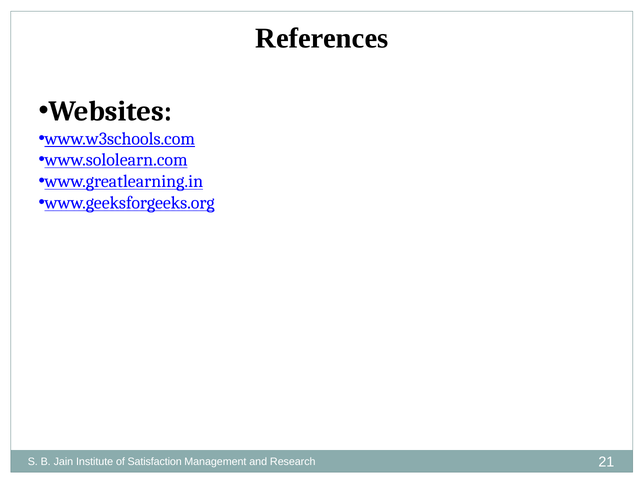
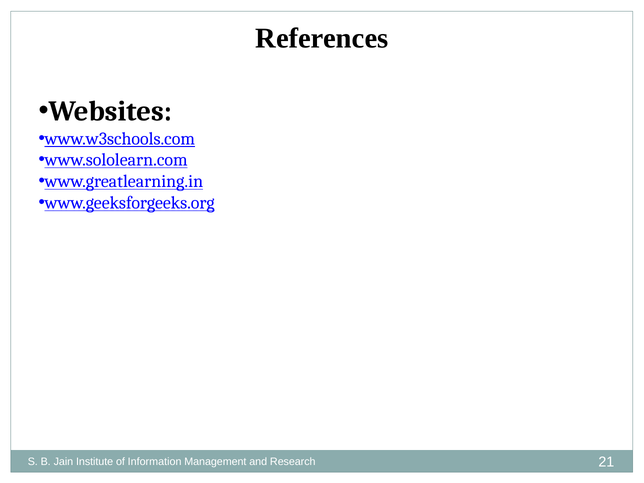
Satisfaction: Satisfaction -> Information
